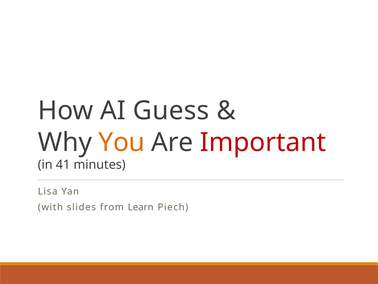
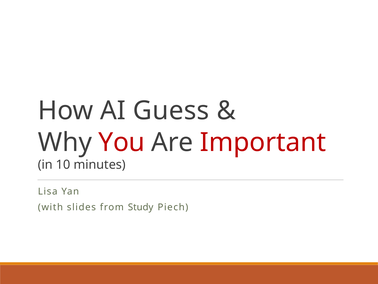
You colour: orange -> red
41: 41 -> 10
Learn: Learn -> Study
